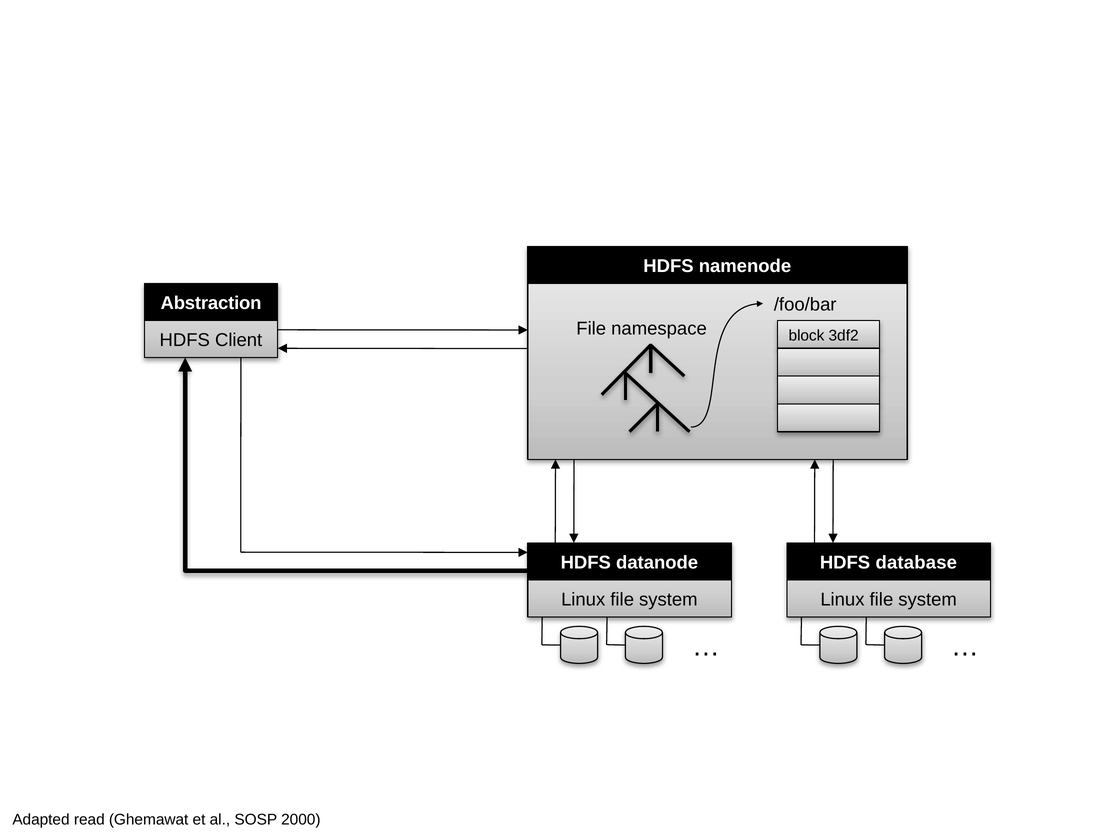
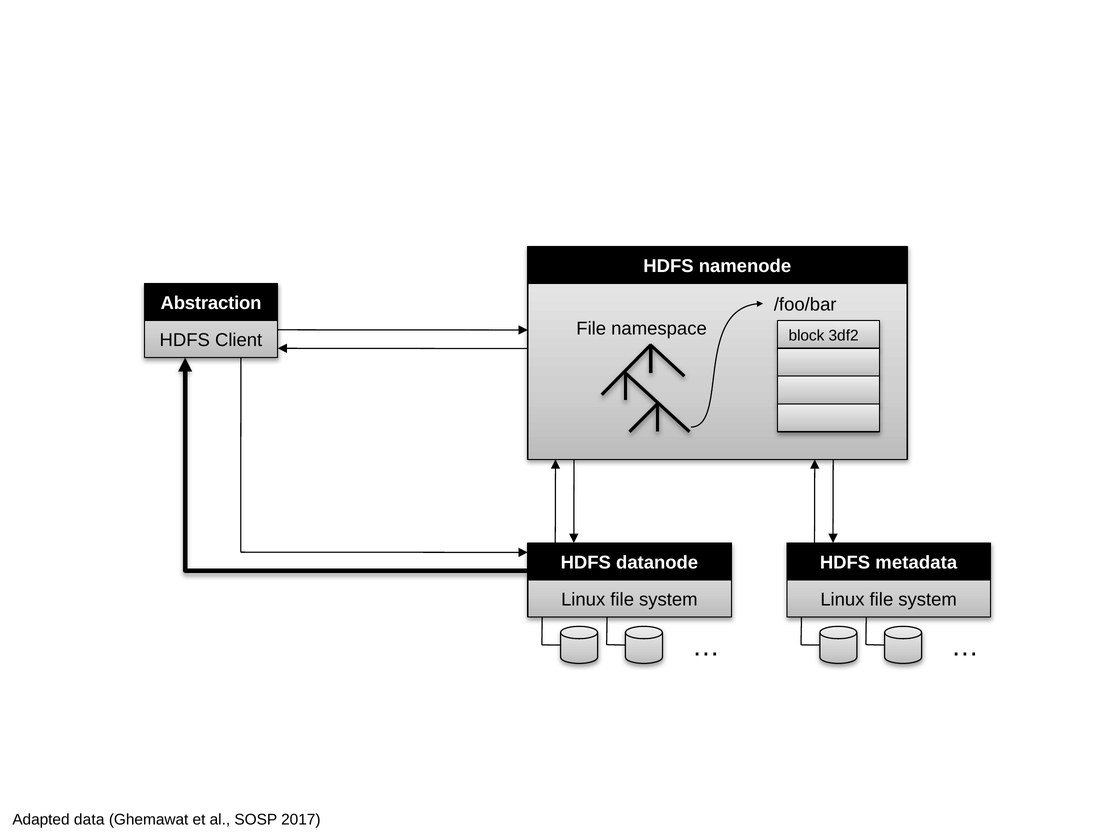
database: database -> metadata
Adapted read: read -> data
2000: 2000 -> 2017
